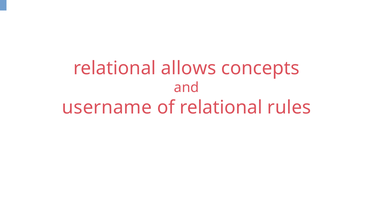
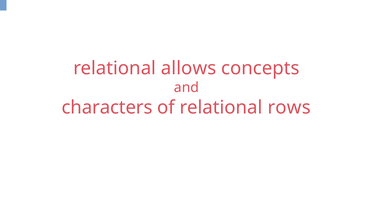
username: username -> characters
rules: rules -> rows
